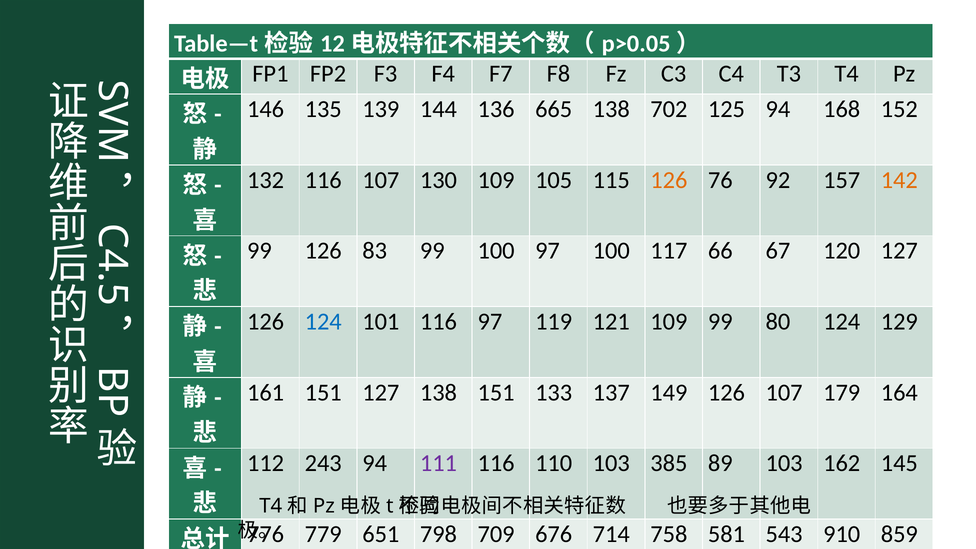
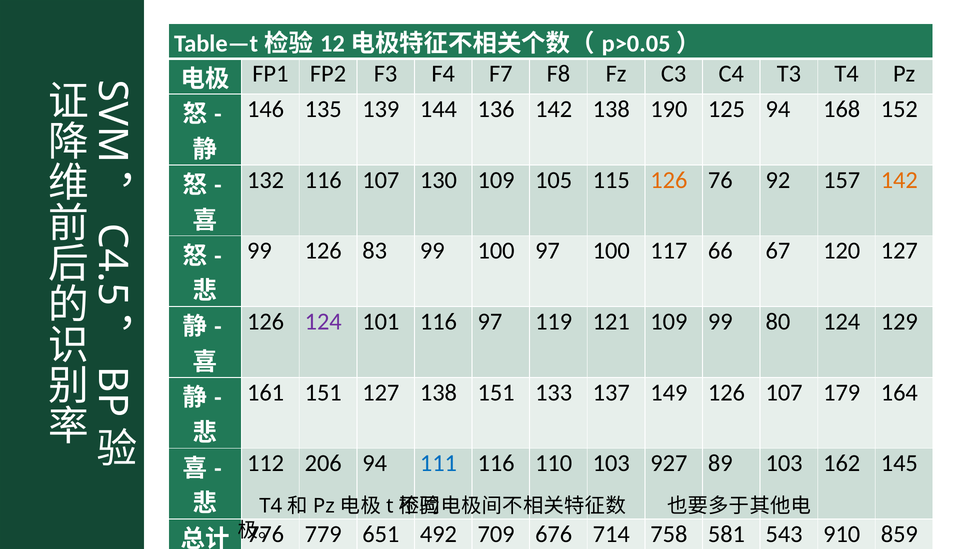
136 665: 665 -> 142
702: 702 -> 190
124 at (323, 322) colour: blue -> purple
243: 243 -> 206
111 colour: purple -> blue
385: 385 -> 927
798: 798 -> 492
